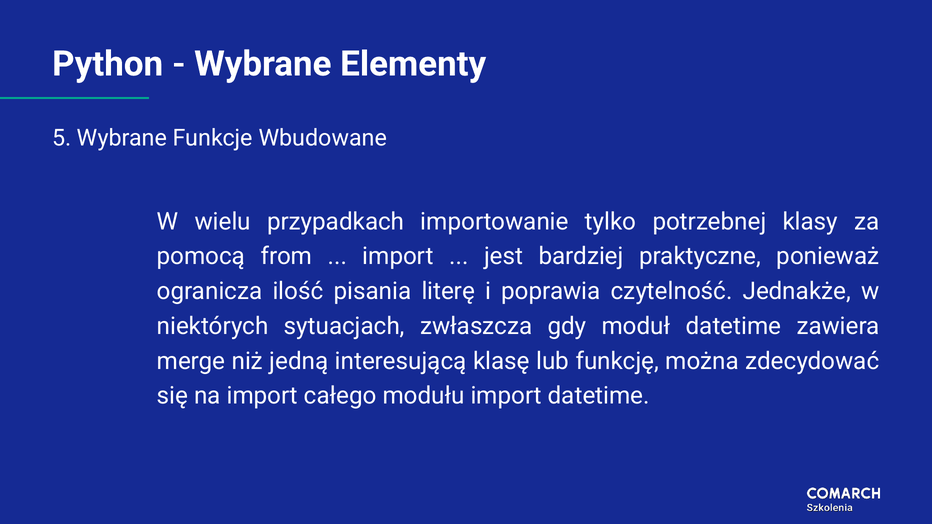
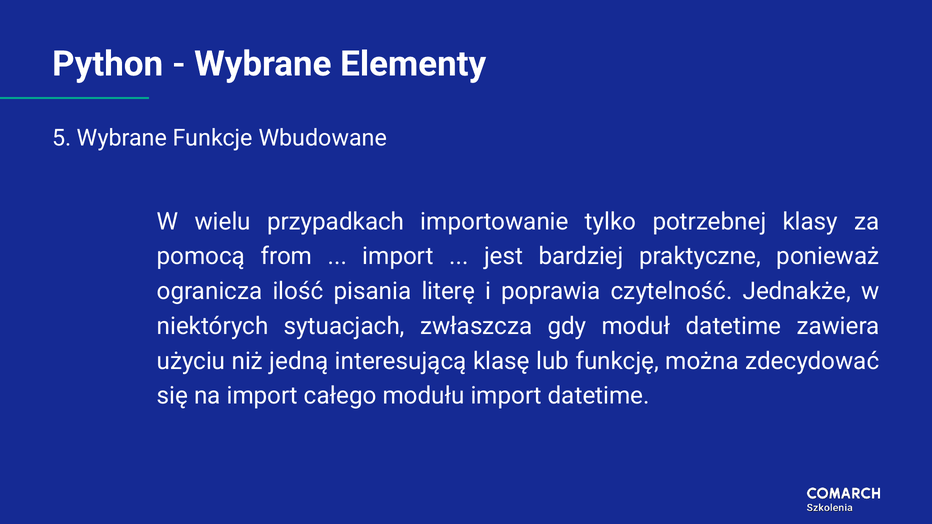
merge: merge -> użyciu
